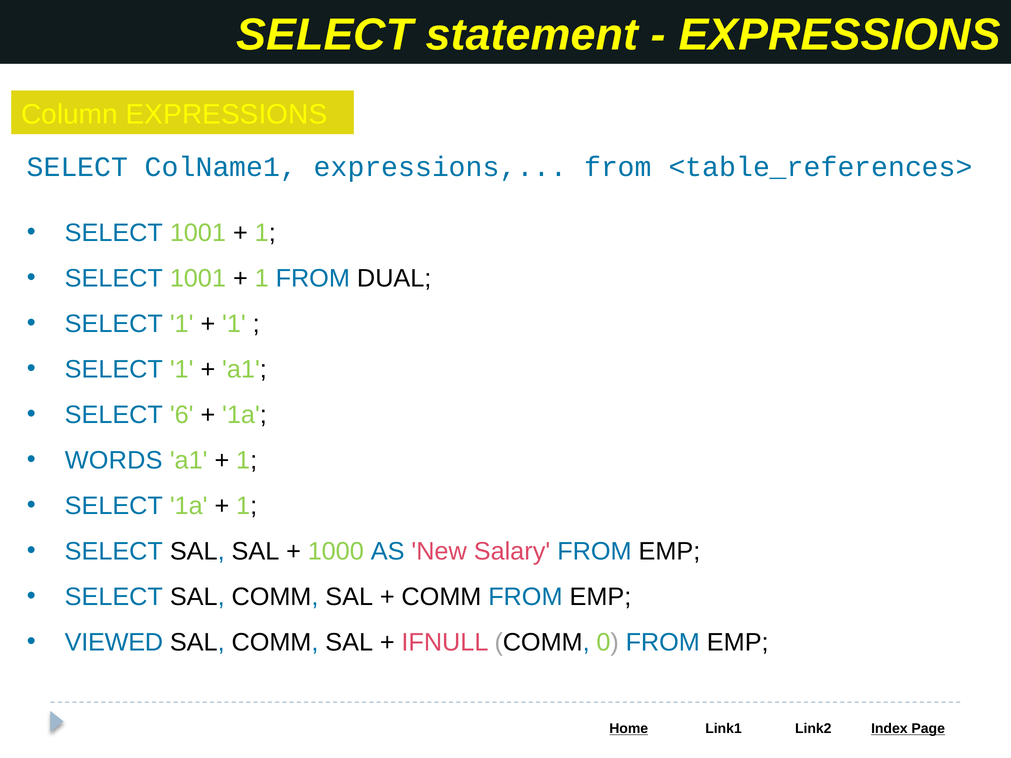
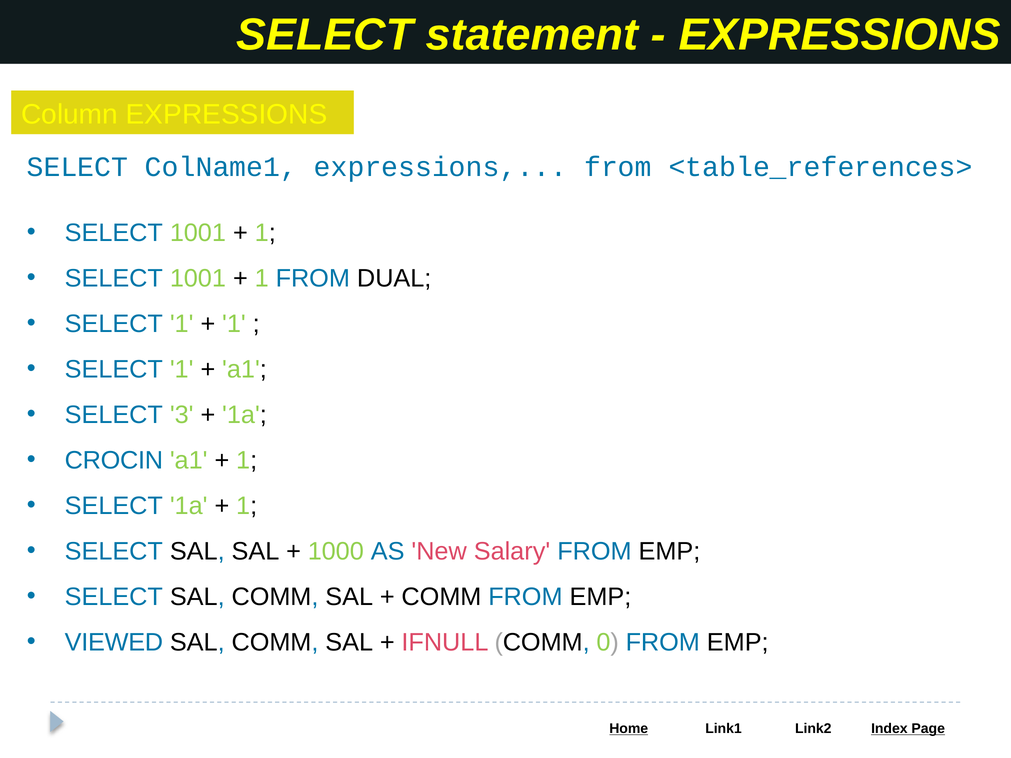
6: 6 -> 3
WORDS: WORDS -> CROCIN
